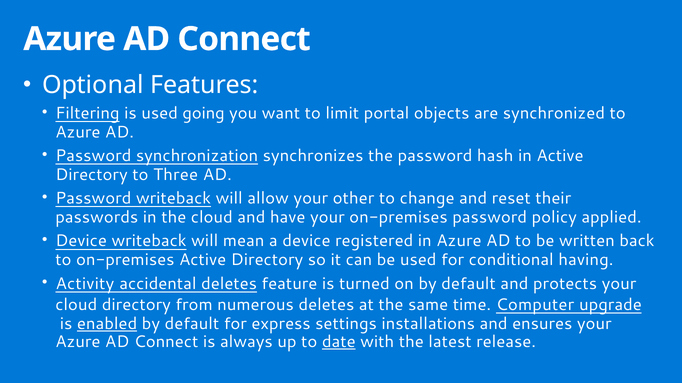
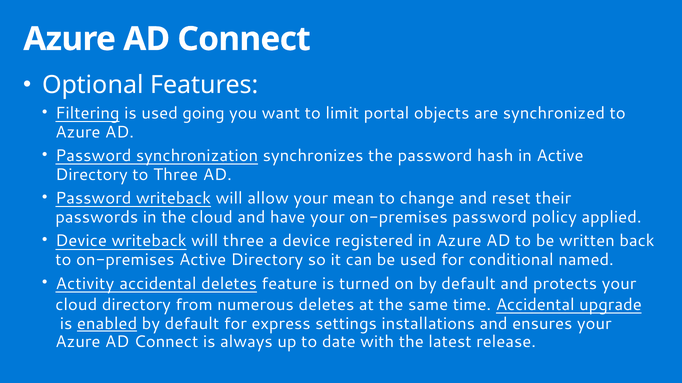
other: other -> mean
will mean: mean -> three
having: having -> named
time Computer: Computer -> Accidental
date underline: present -> none
